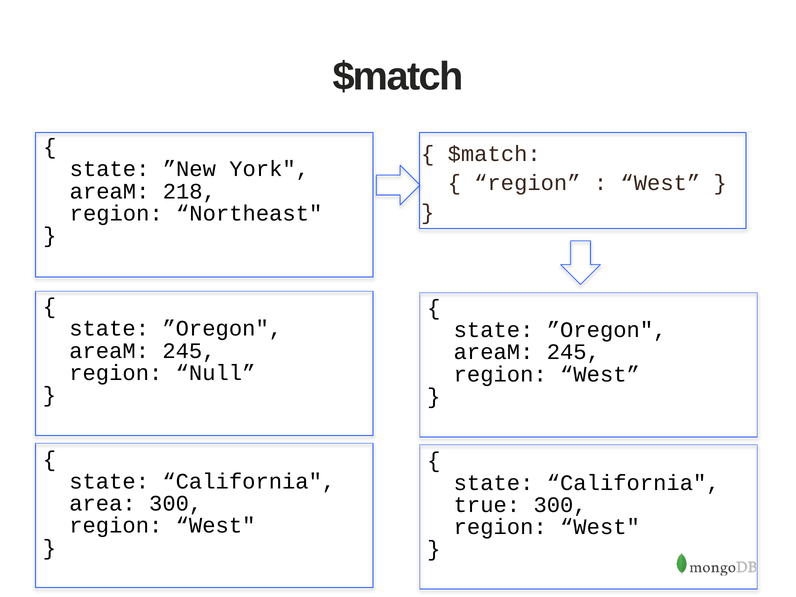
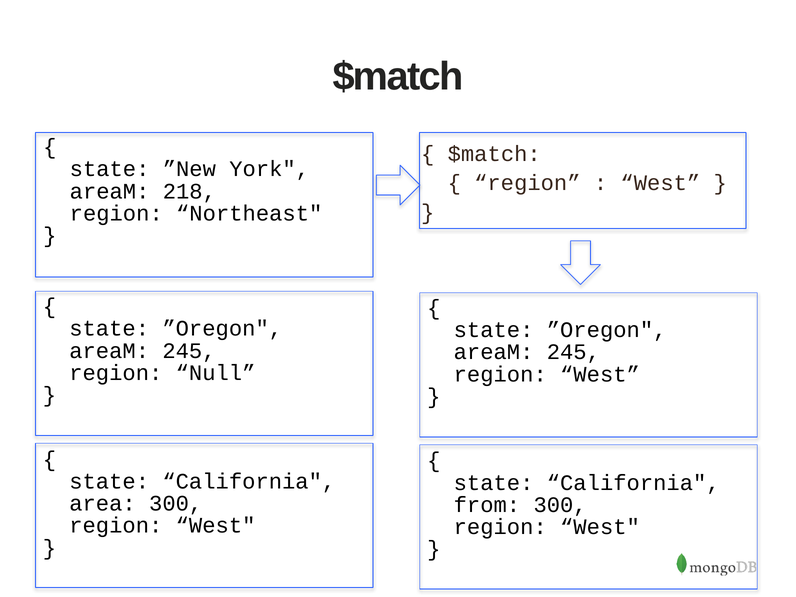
true: true -> from
